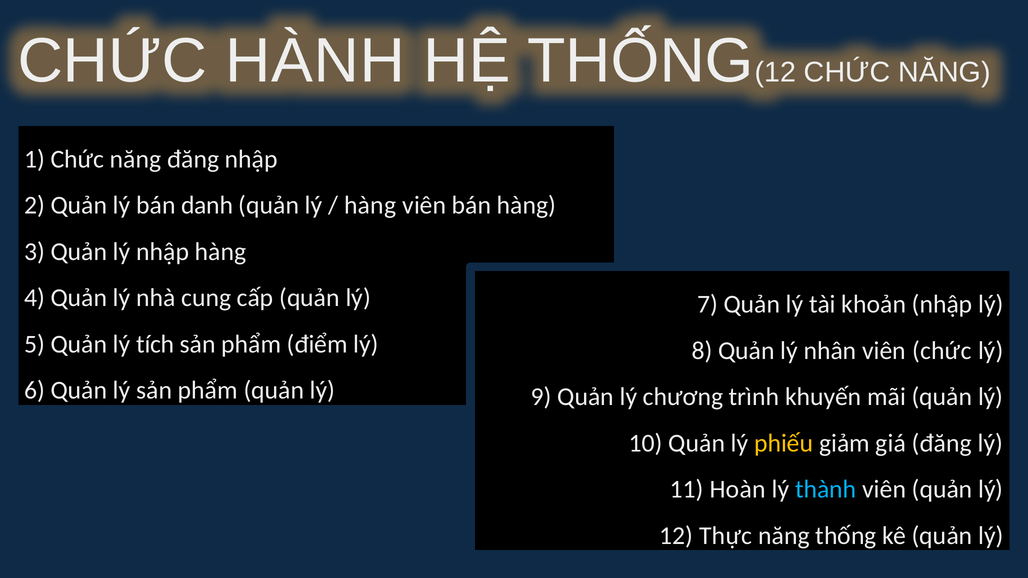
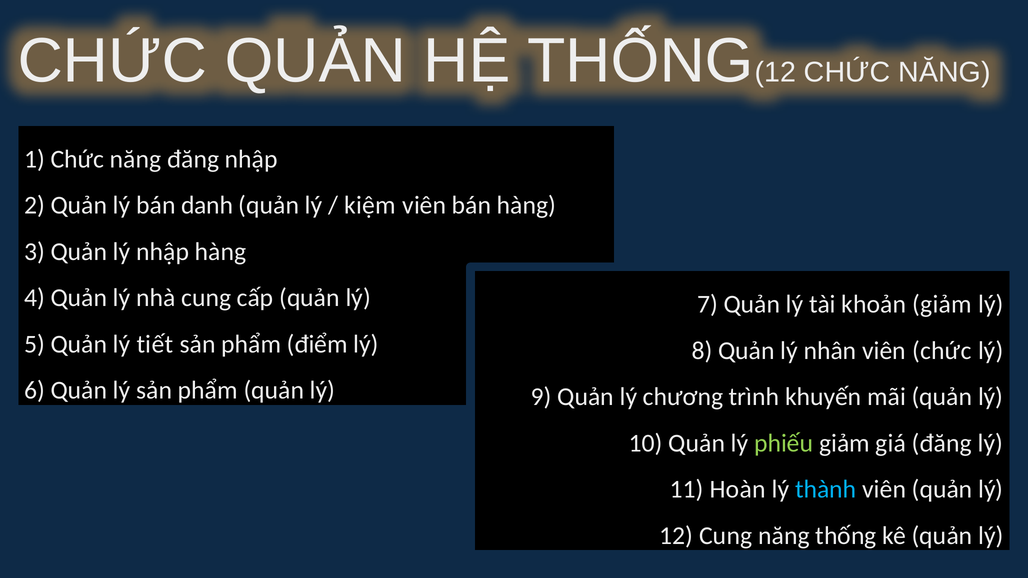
CHỨC HÀNH: HÀNH -> QUẢN
hàng at (370, 206): hàng -> kiệm
khoản nhập: nhập -> giảm
tích: tích -> tiết
phiếu colour: yellow -> light green
12 Thực: Thực -> Cung
